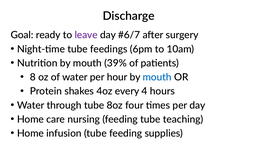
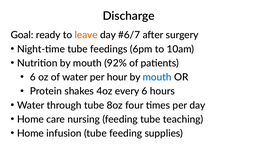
leave colour: purple -> orange
39%: 39% -> 92%
8 at (33, 77): 8 -> 6
every 4: 4 -> 6
